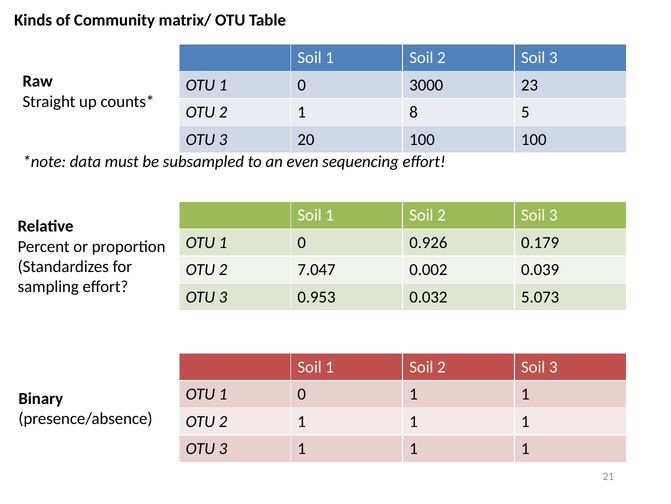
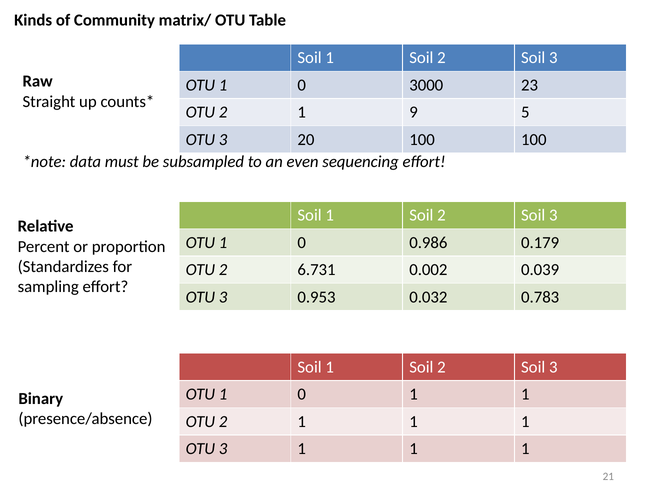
8: 8 -> 9
0.926: 0.926 -> 0.986
7.047: 7.047 -> 6.731
5.073: 5.073 -> 0.783
